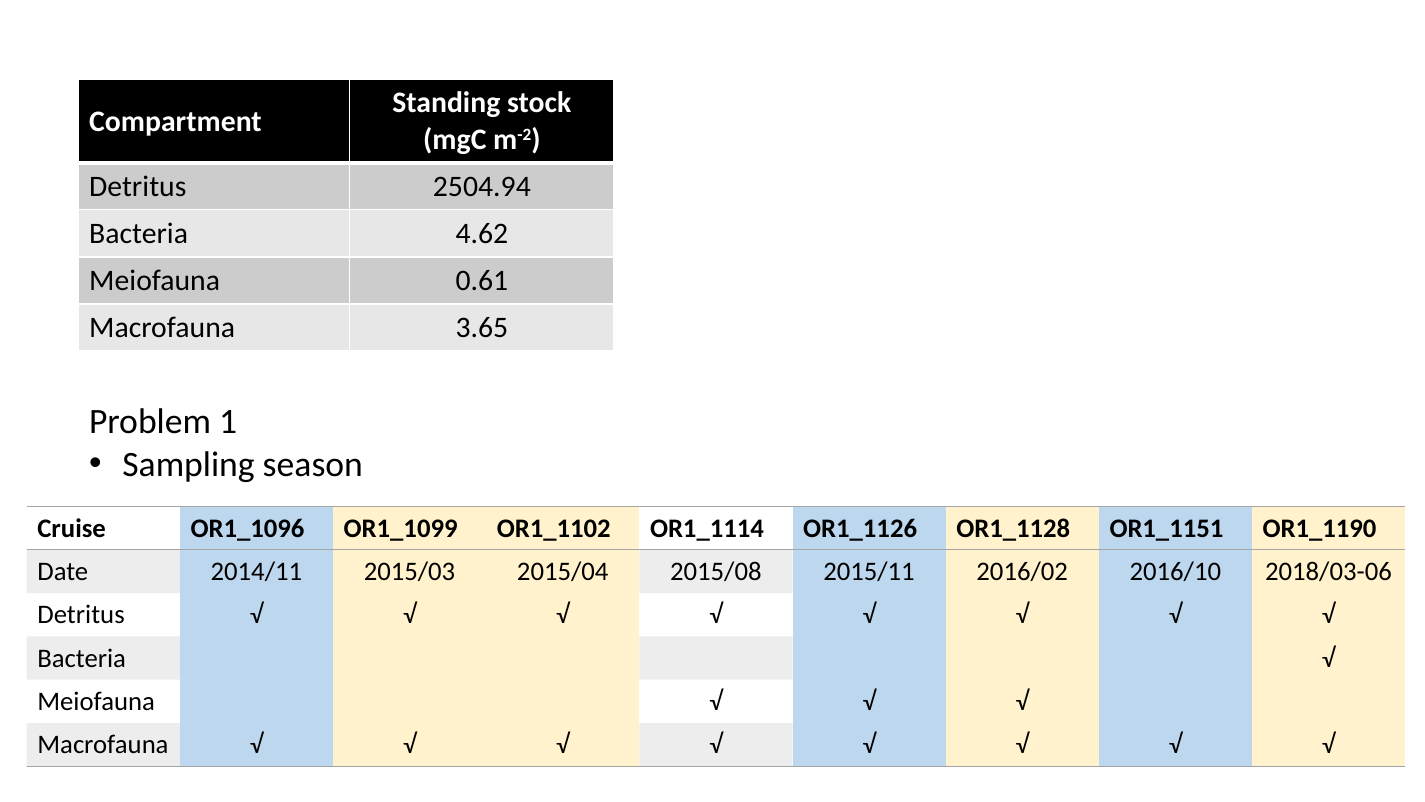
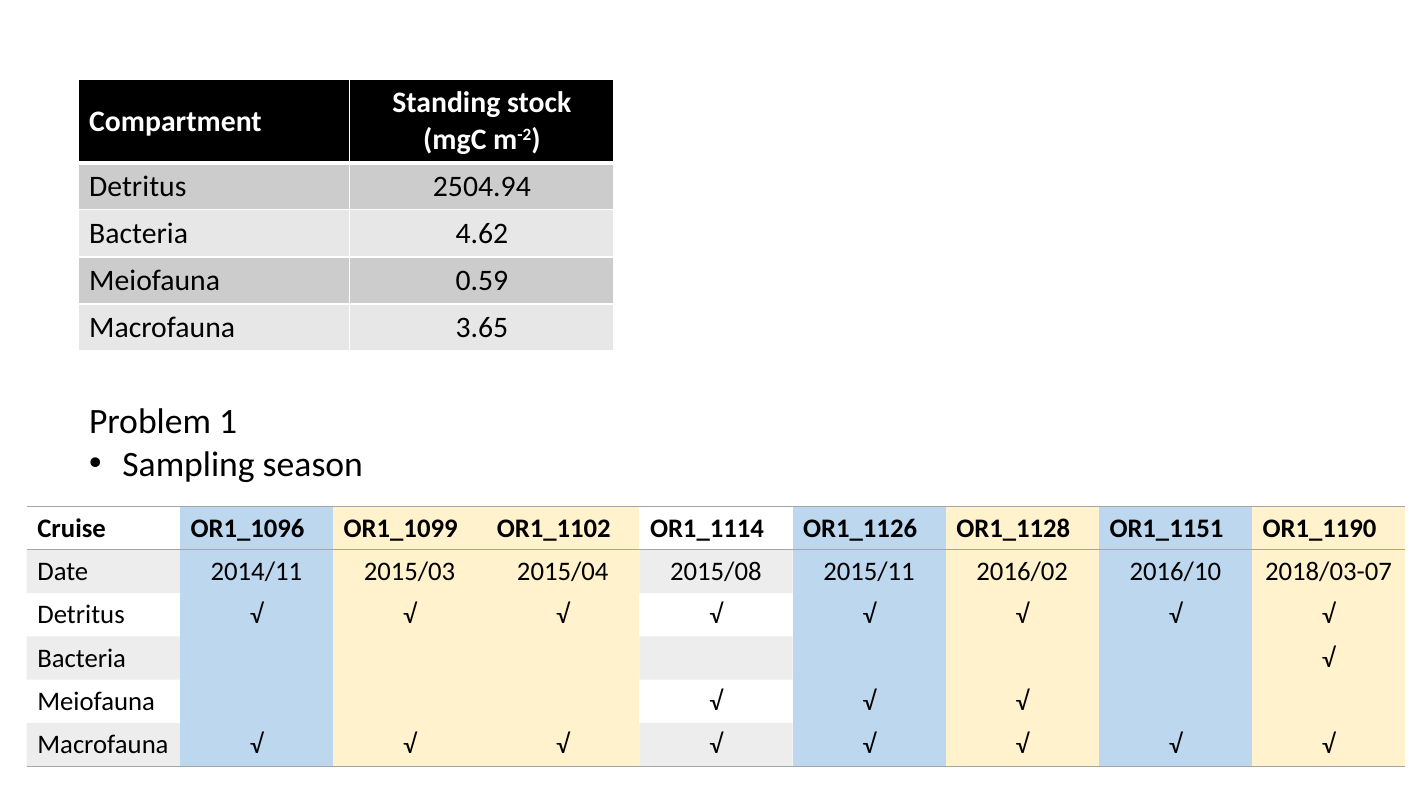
0.61: 0.61 -> 0.59
2018/03-06: 2018/03-06 -> 2018/03-07
